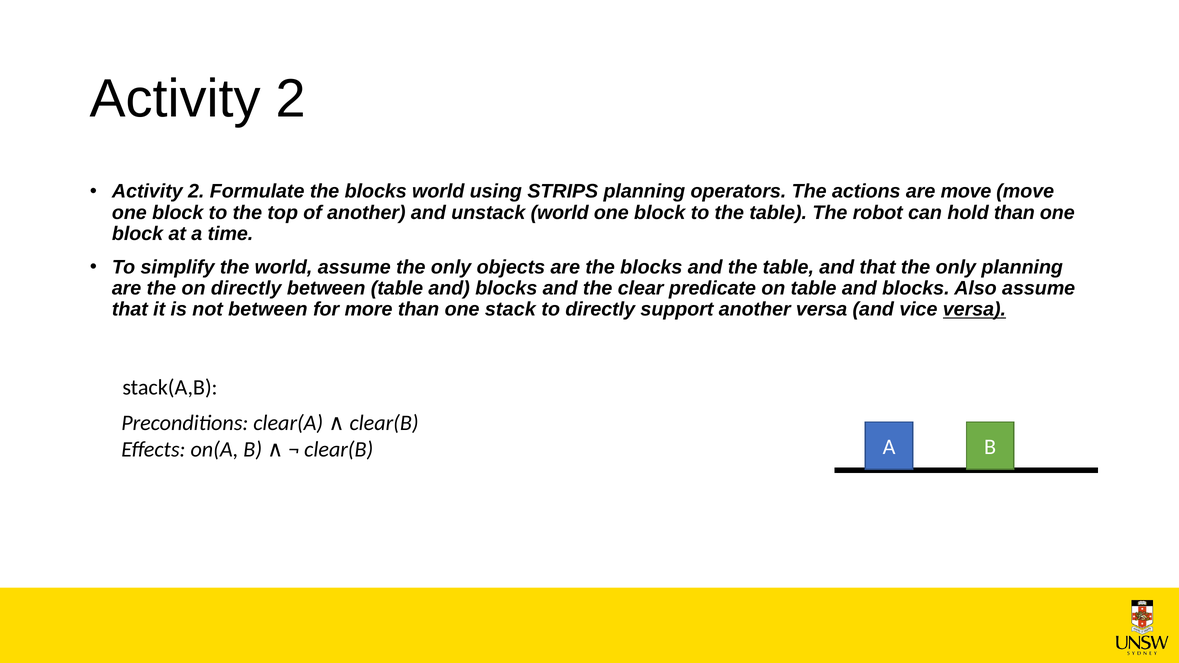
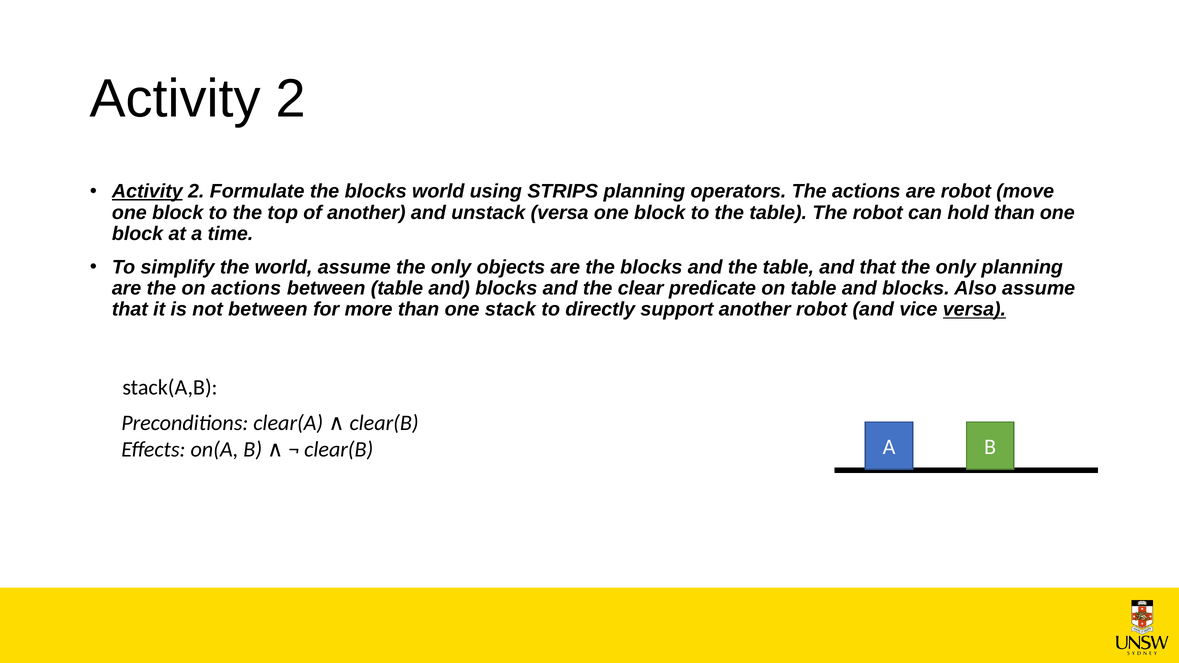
Activity at (147, 191) underline: none -> present
are move: move -> robot
unstack world: world -> versa
on directly: directly -> actions
another versa: versa -> robot
